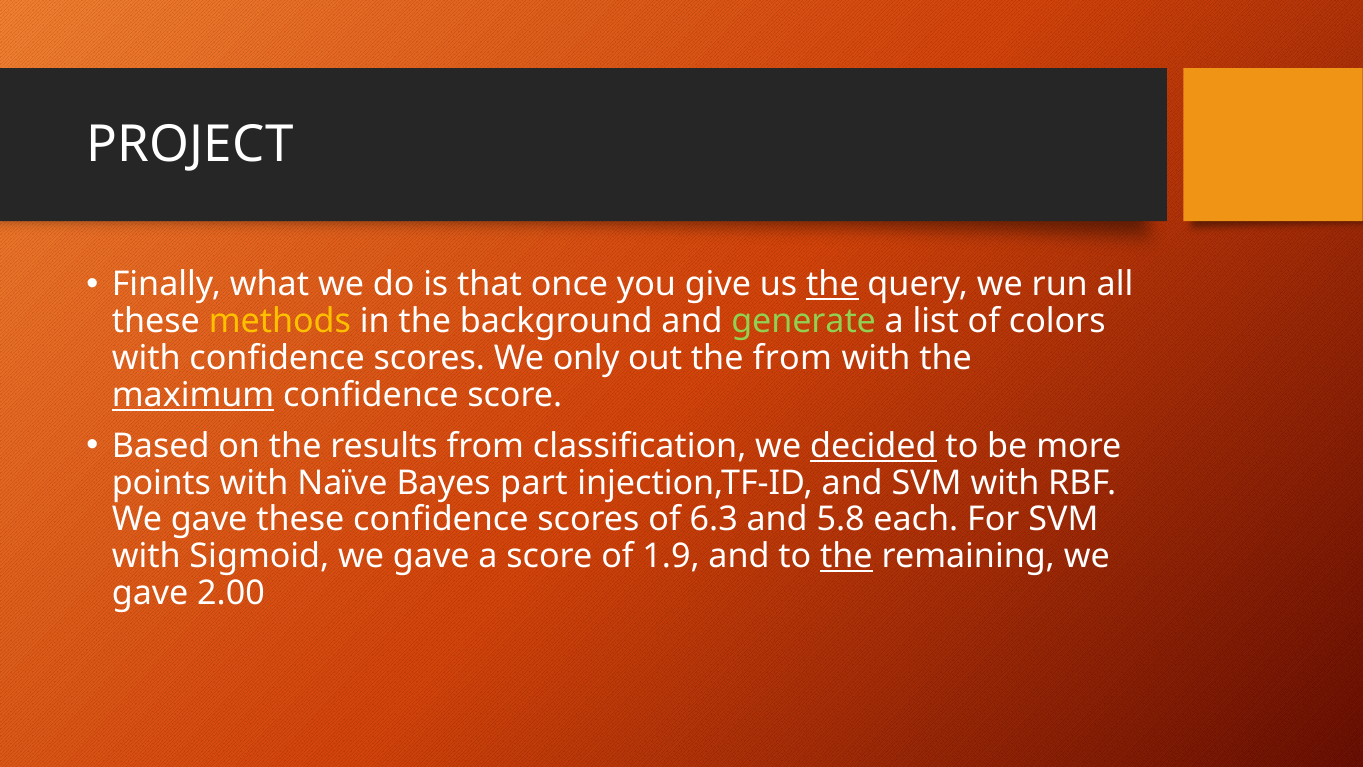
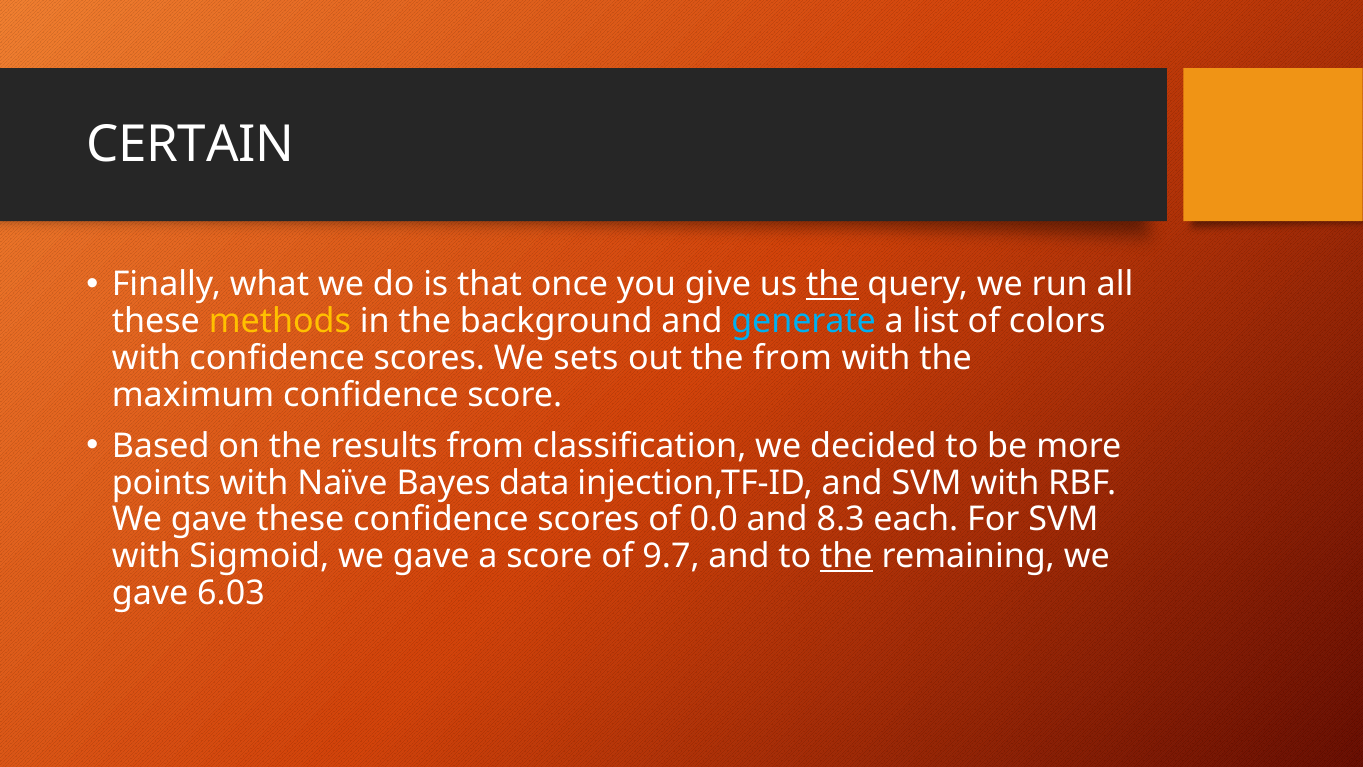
PROJECT: PROJECT -> CERTAIN
generate colour: light green -> light blue
only: only -> sets
maximum underline: present -> none
decided underline: present -> none
part: part -> data
6.3: 6.3 -> 0.0
5.8: 5.8 -> 8.3
1.9: 1.9 -> 9.7
2.00: 2.00 -> 6.03
